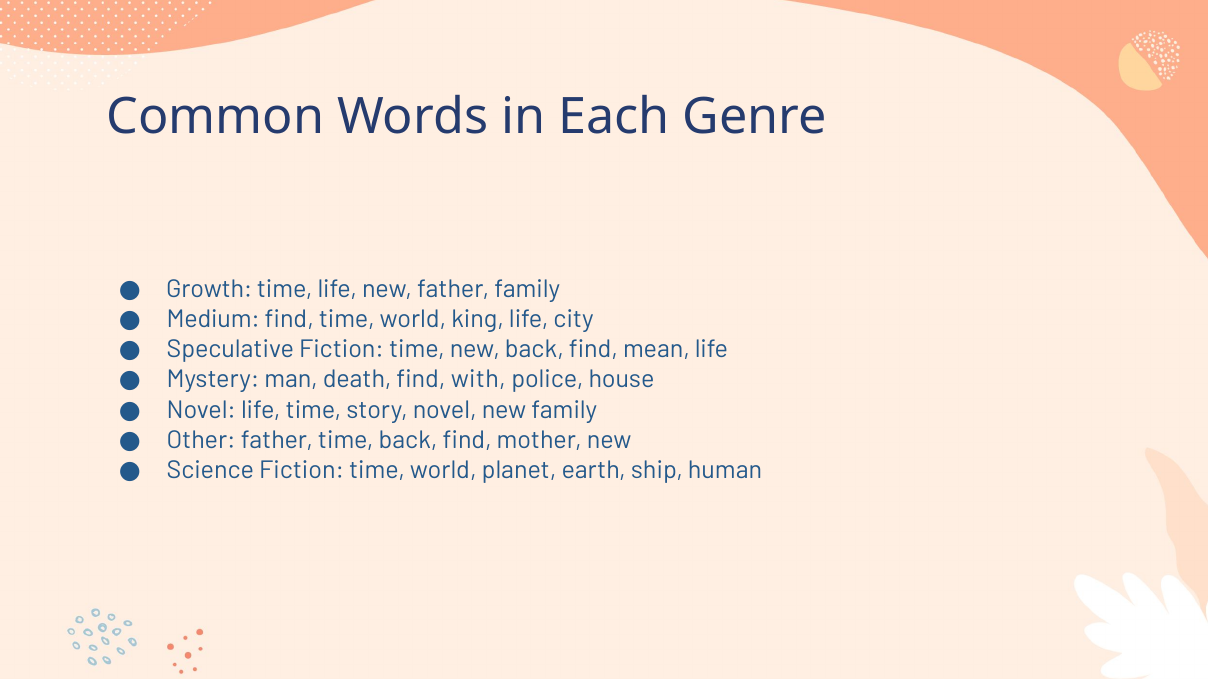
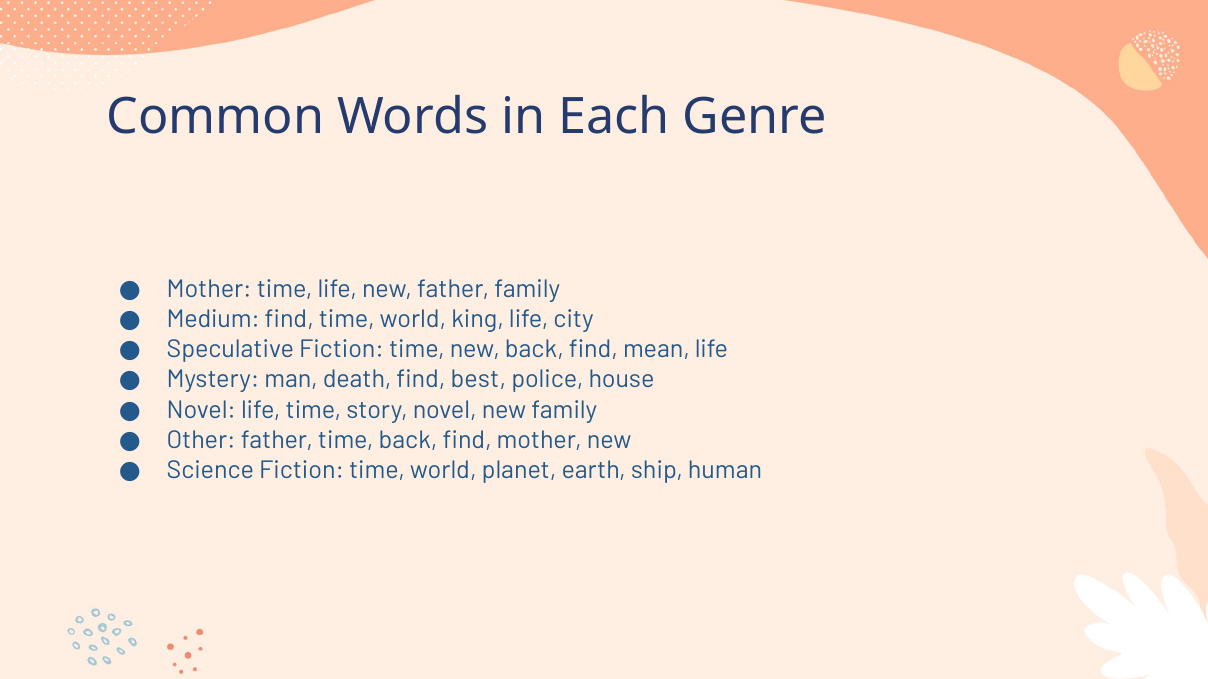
Growth at (209, 289): Growth -> Mother
with: with -> best
